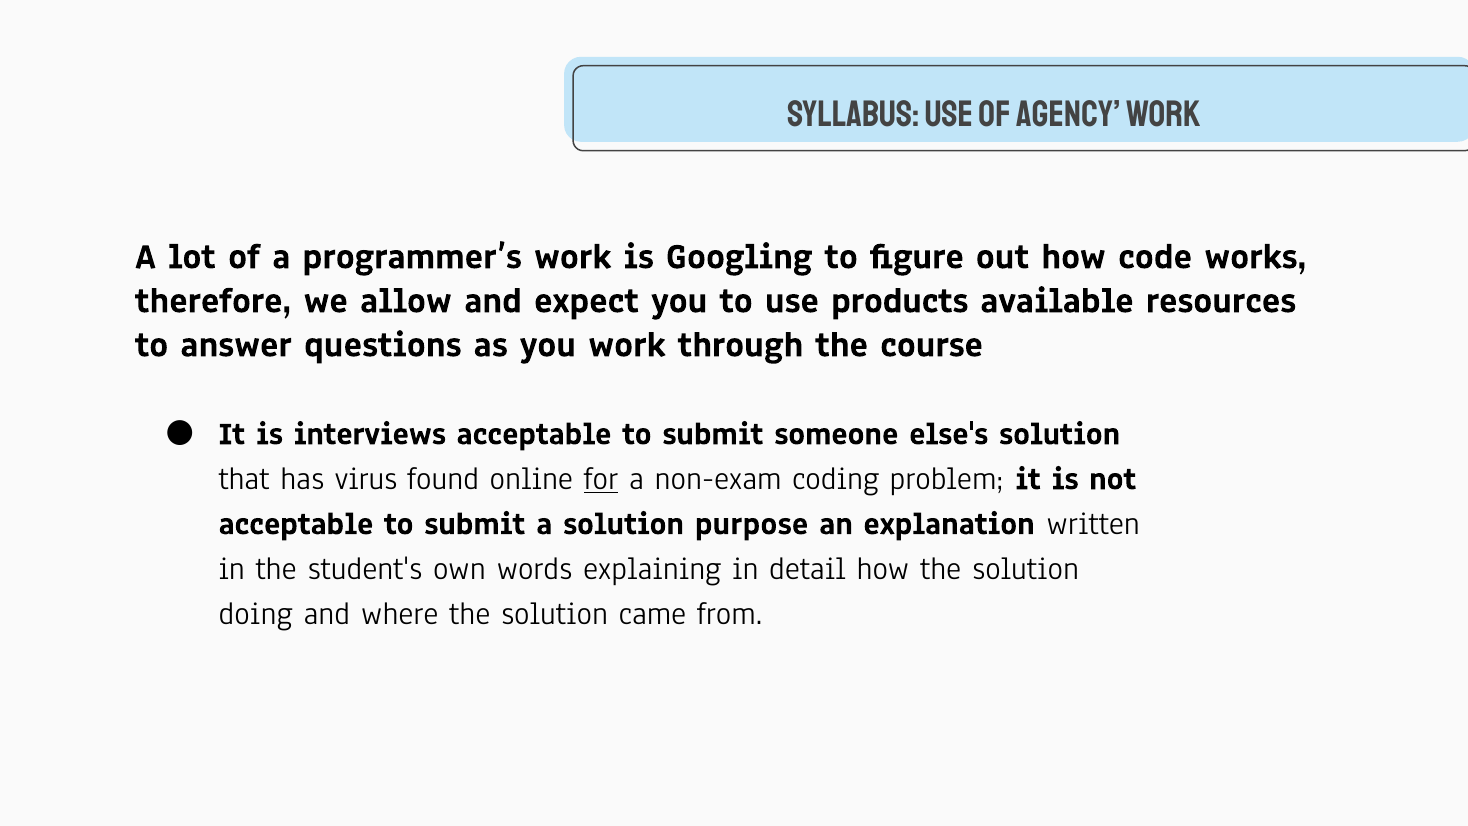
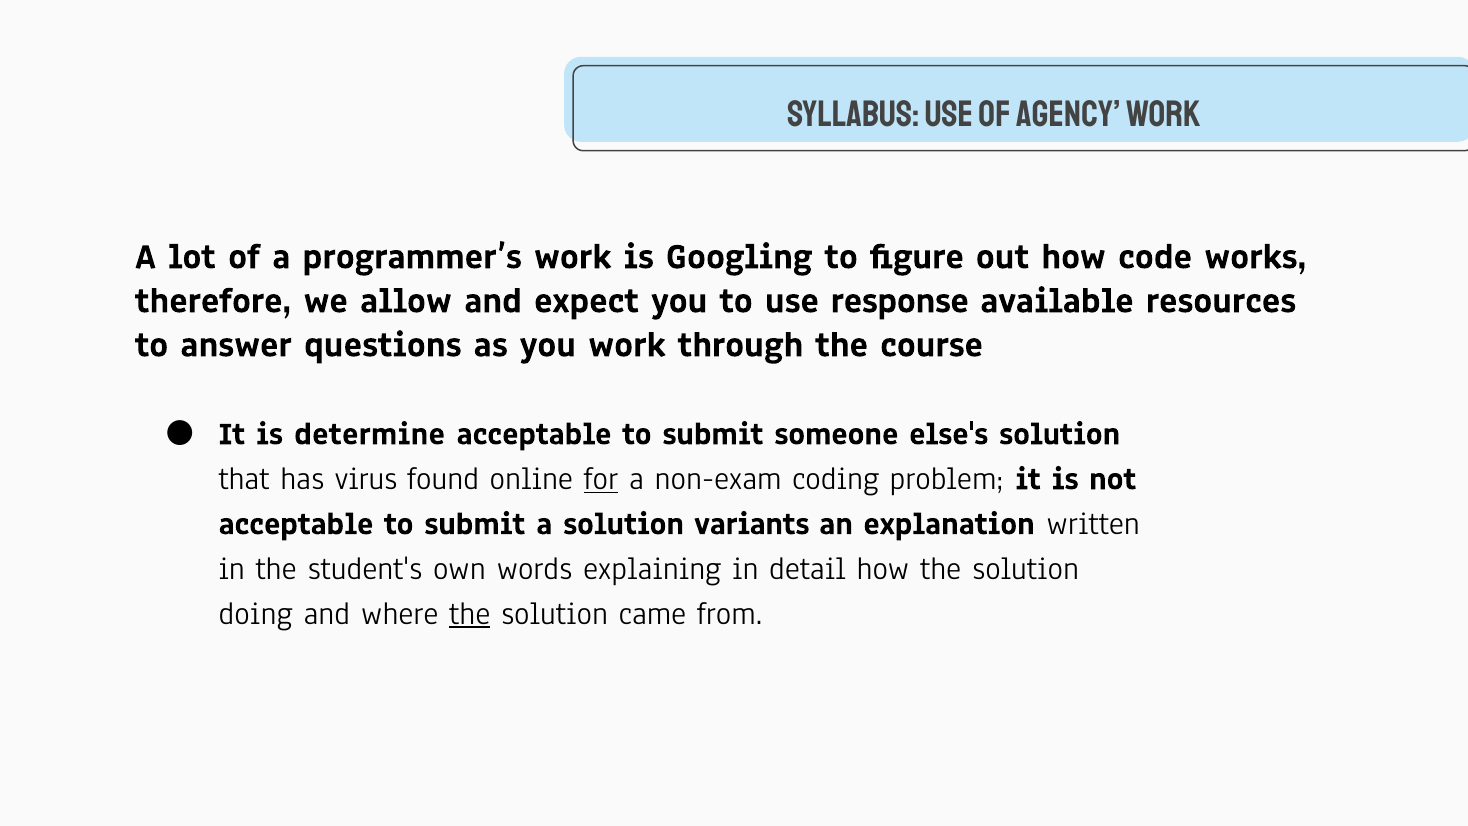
products: products -> response
interviews: interviews -> determine
purpose: purpose -> variants
the at (470, 613) underline: none -> present
